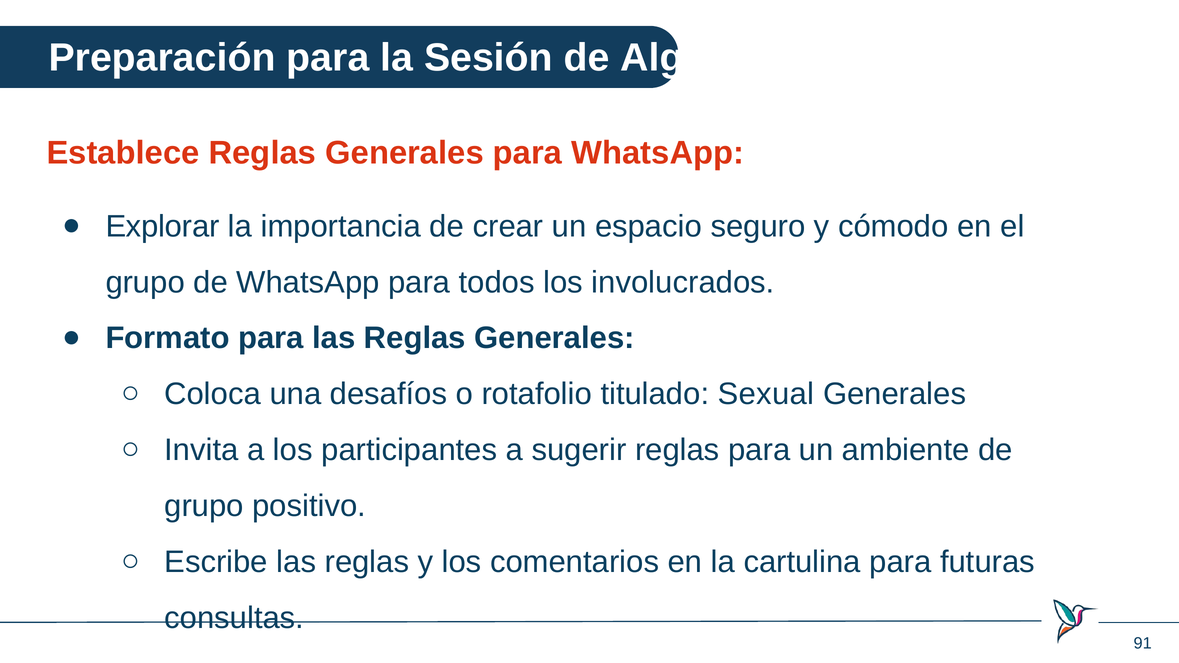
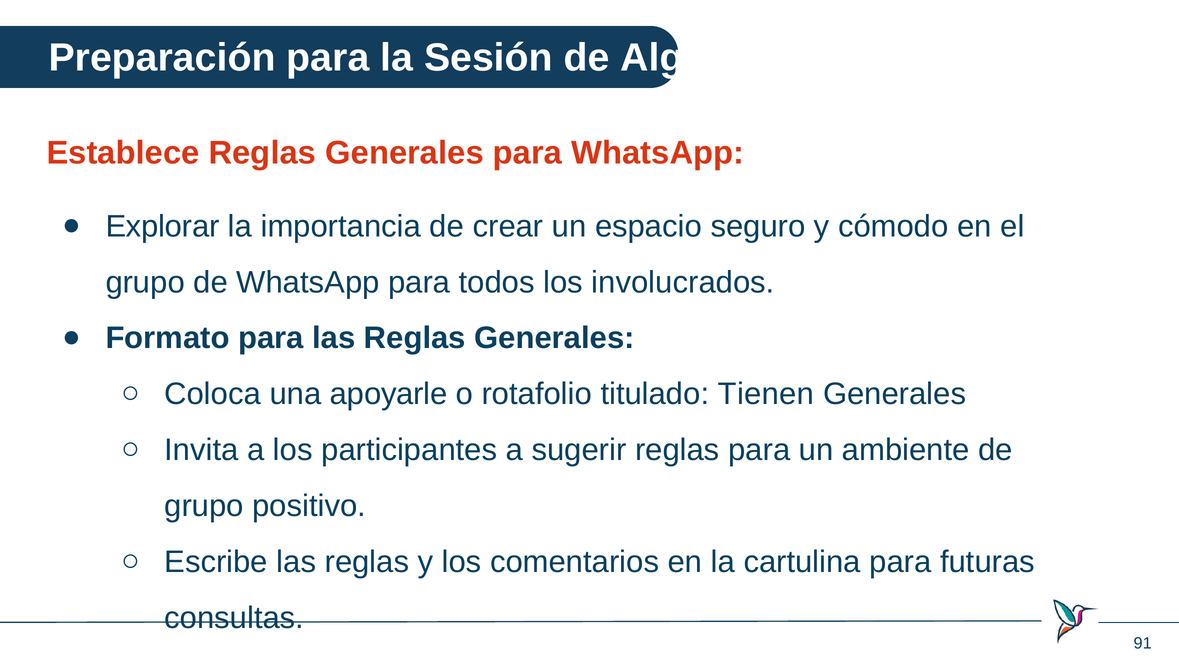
desafíos: desafíos -> apoyarle
Sexual: Sexual -> Tienen
